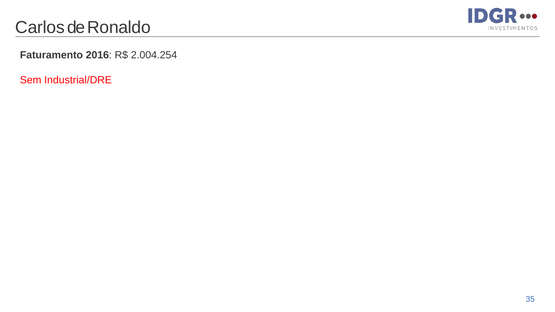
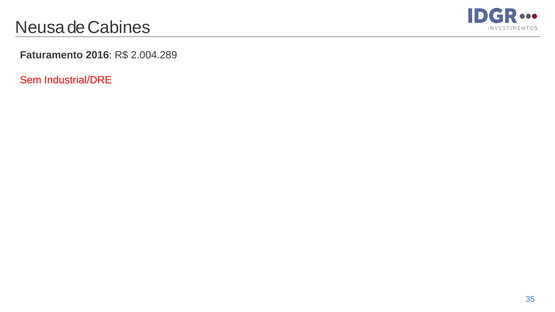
Carlos: Carlos -> Neusa
Ronaldo: Ronaldo -> Cabines
2.004.254: 2.004.254 -> 2.004.289
